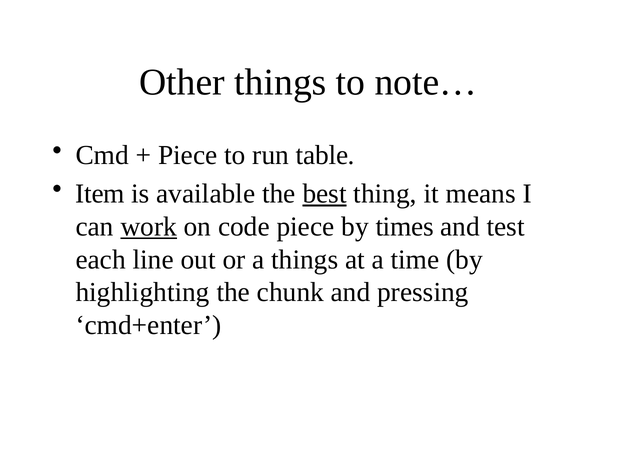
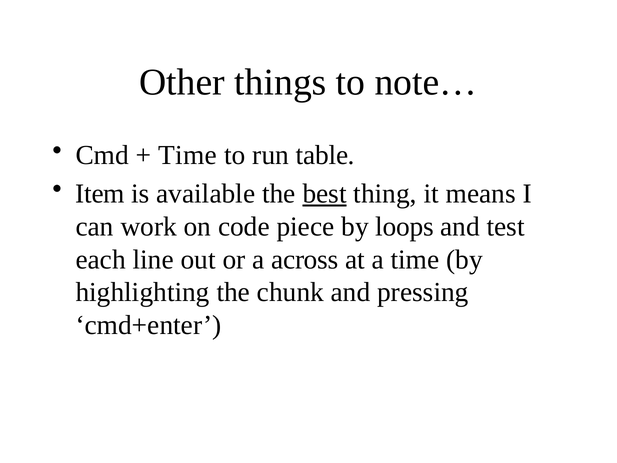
Piece at (188, 155): Piece -> Time
work underline: present -> none
times: times -> loops
a things: things -> across
